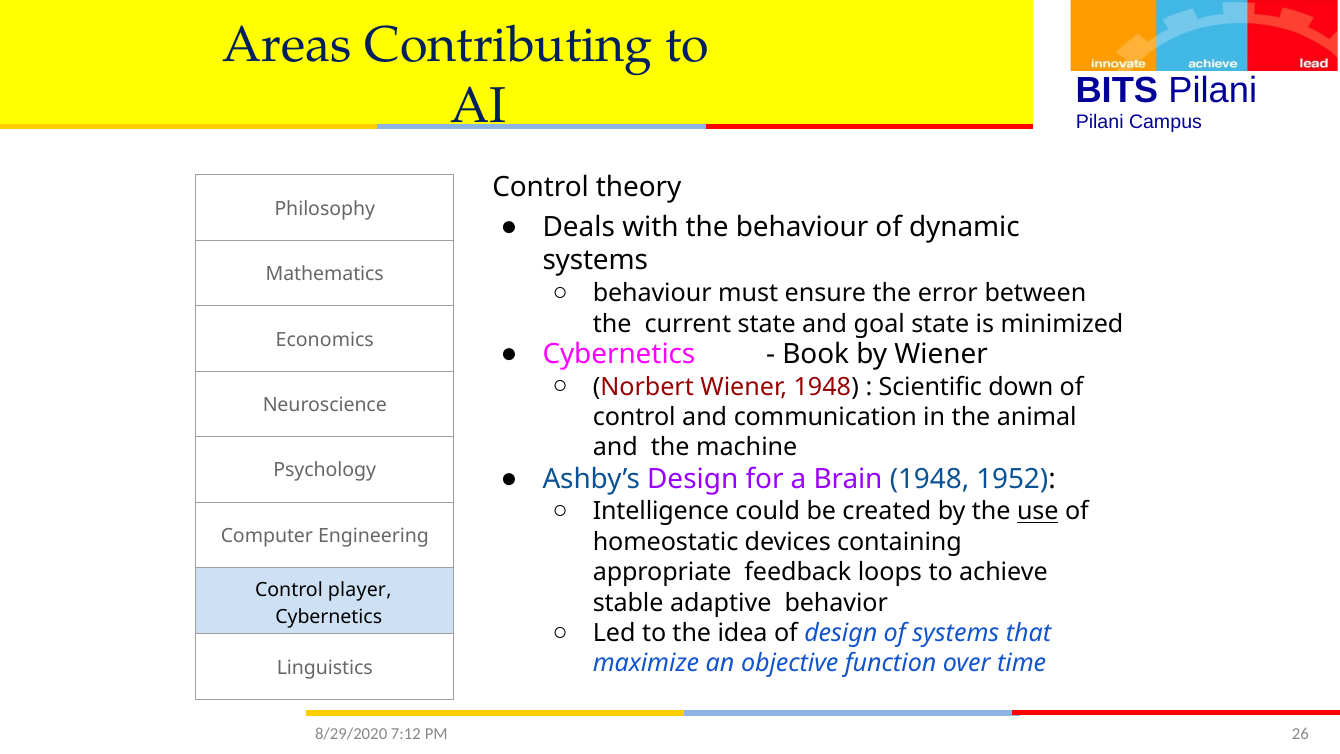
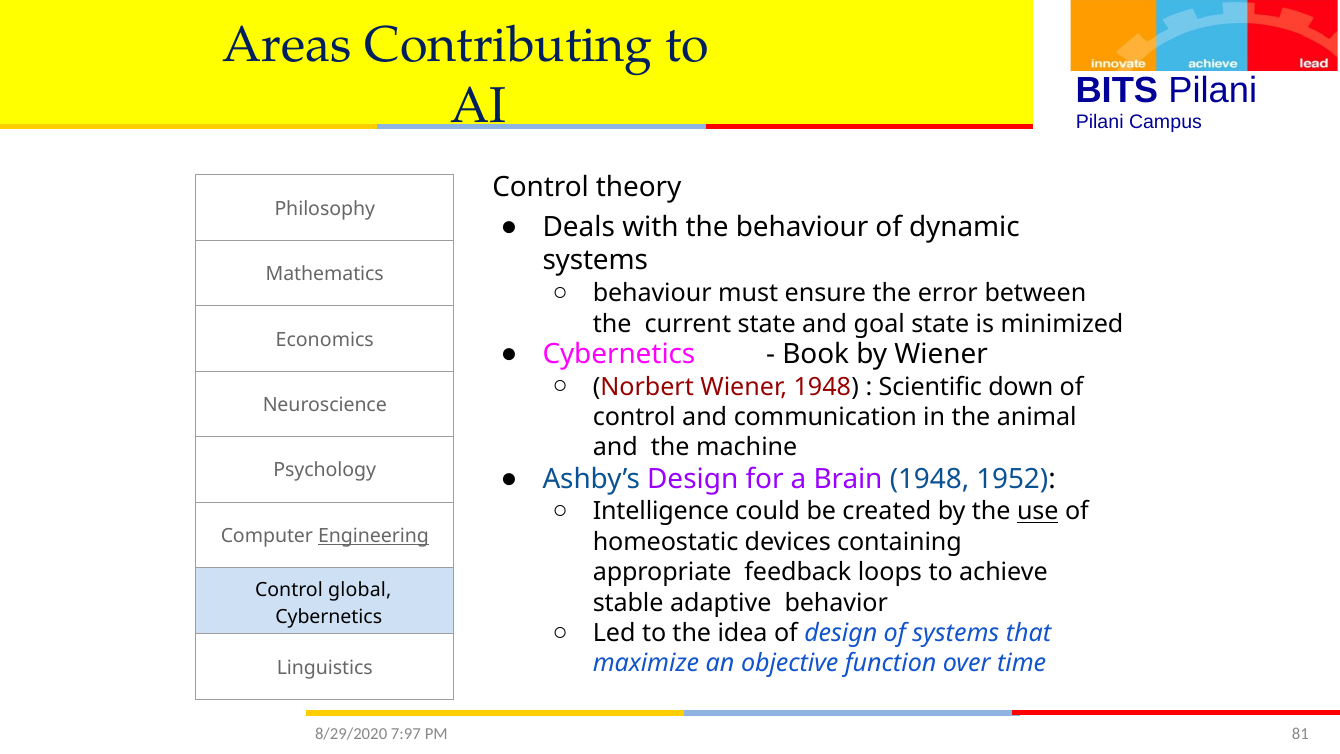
Engineering underline: none -> present
player: player -> global
7:12: 7:12 -> 7:97
26: 26 -> 81
